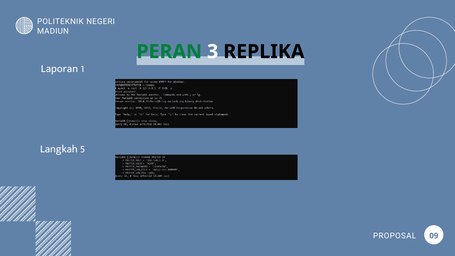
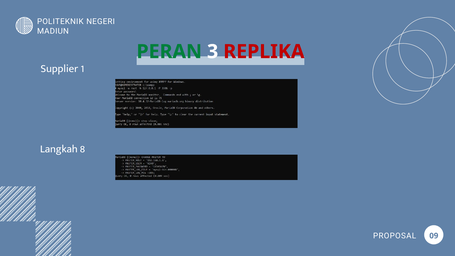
REPLIKA colour: black -> red
Laporan: Laporan -> Supplier
5: 5 -> 8
